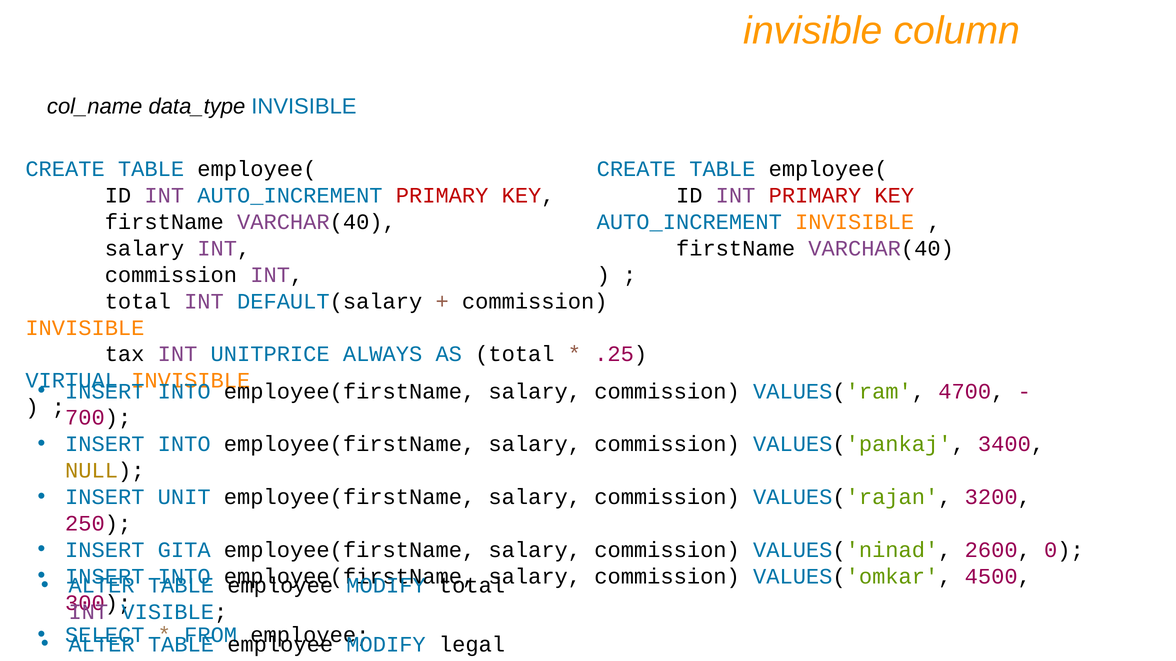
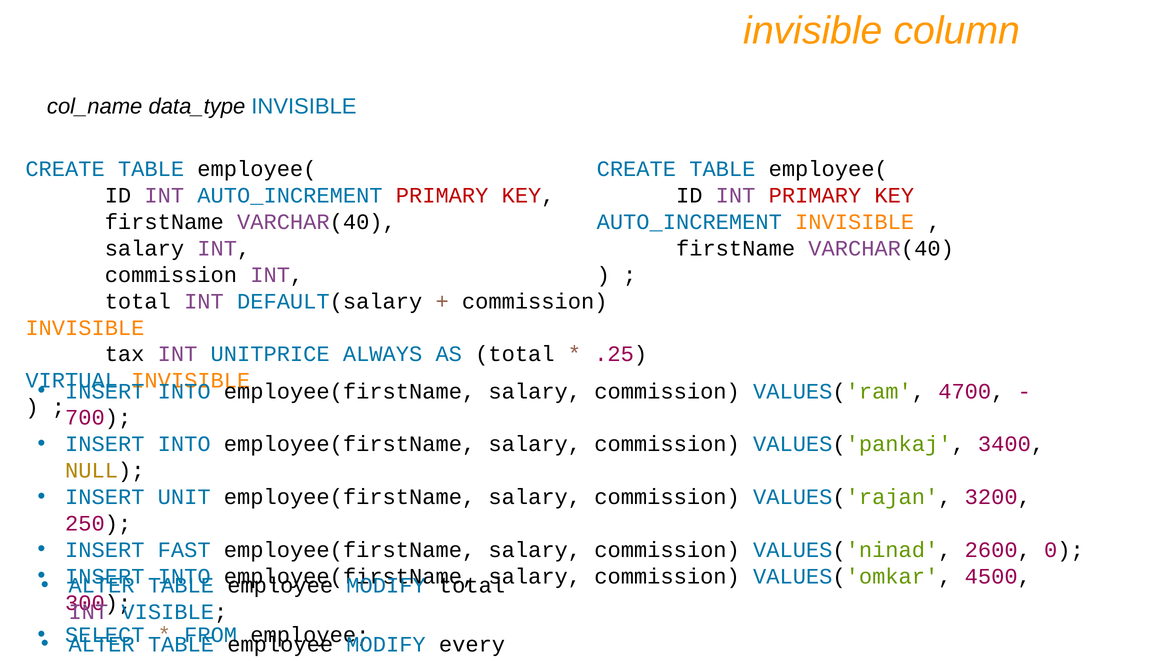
GITA: GITA -> FAST
legal: legal -> every
